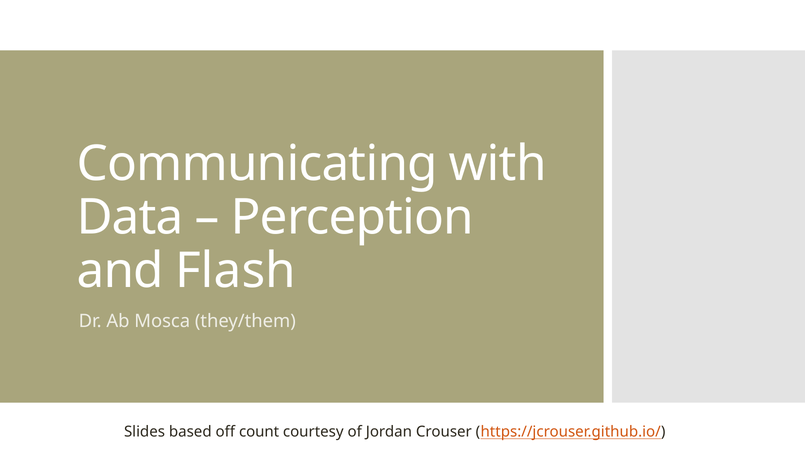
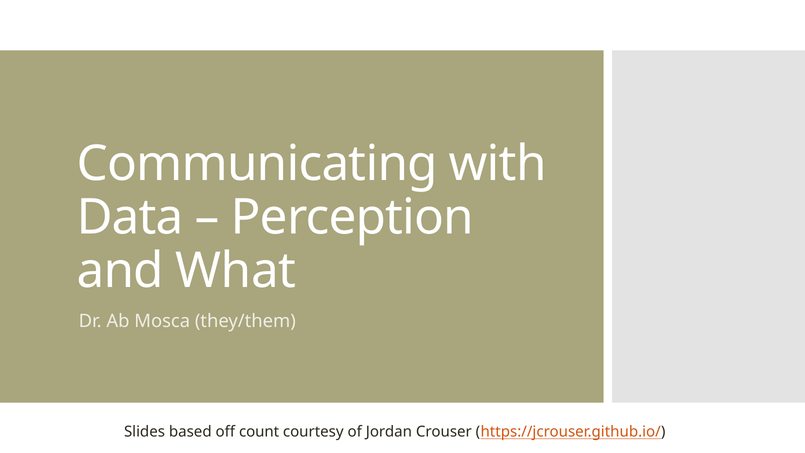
Flash: Flash -> What
